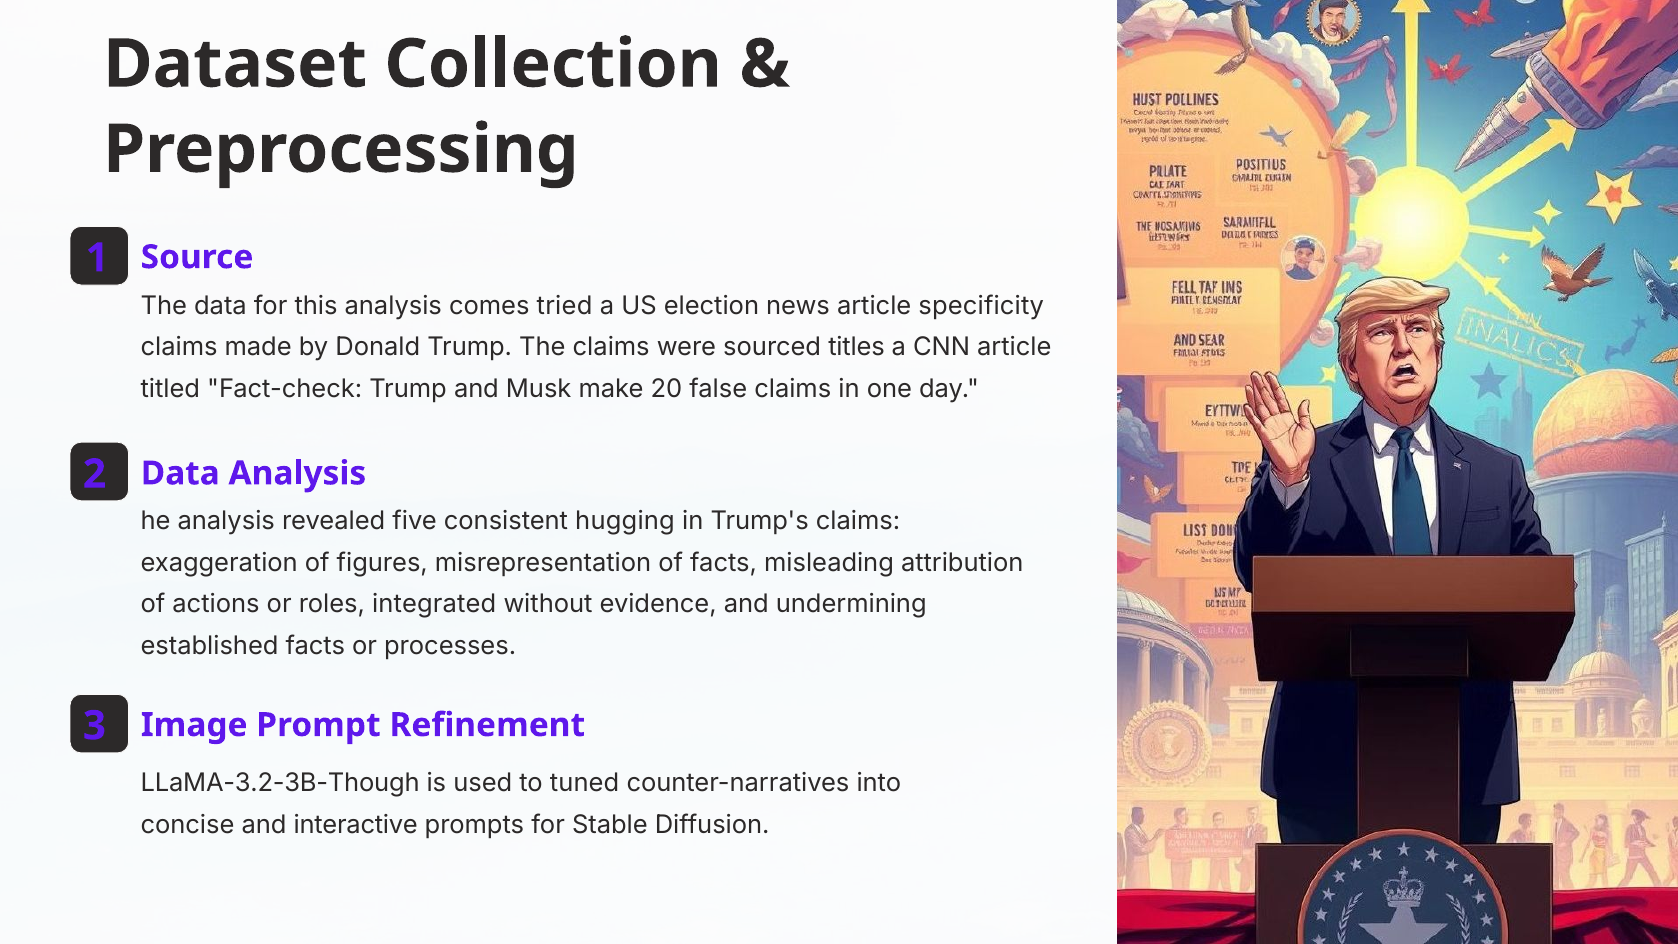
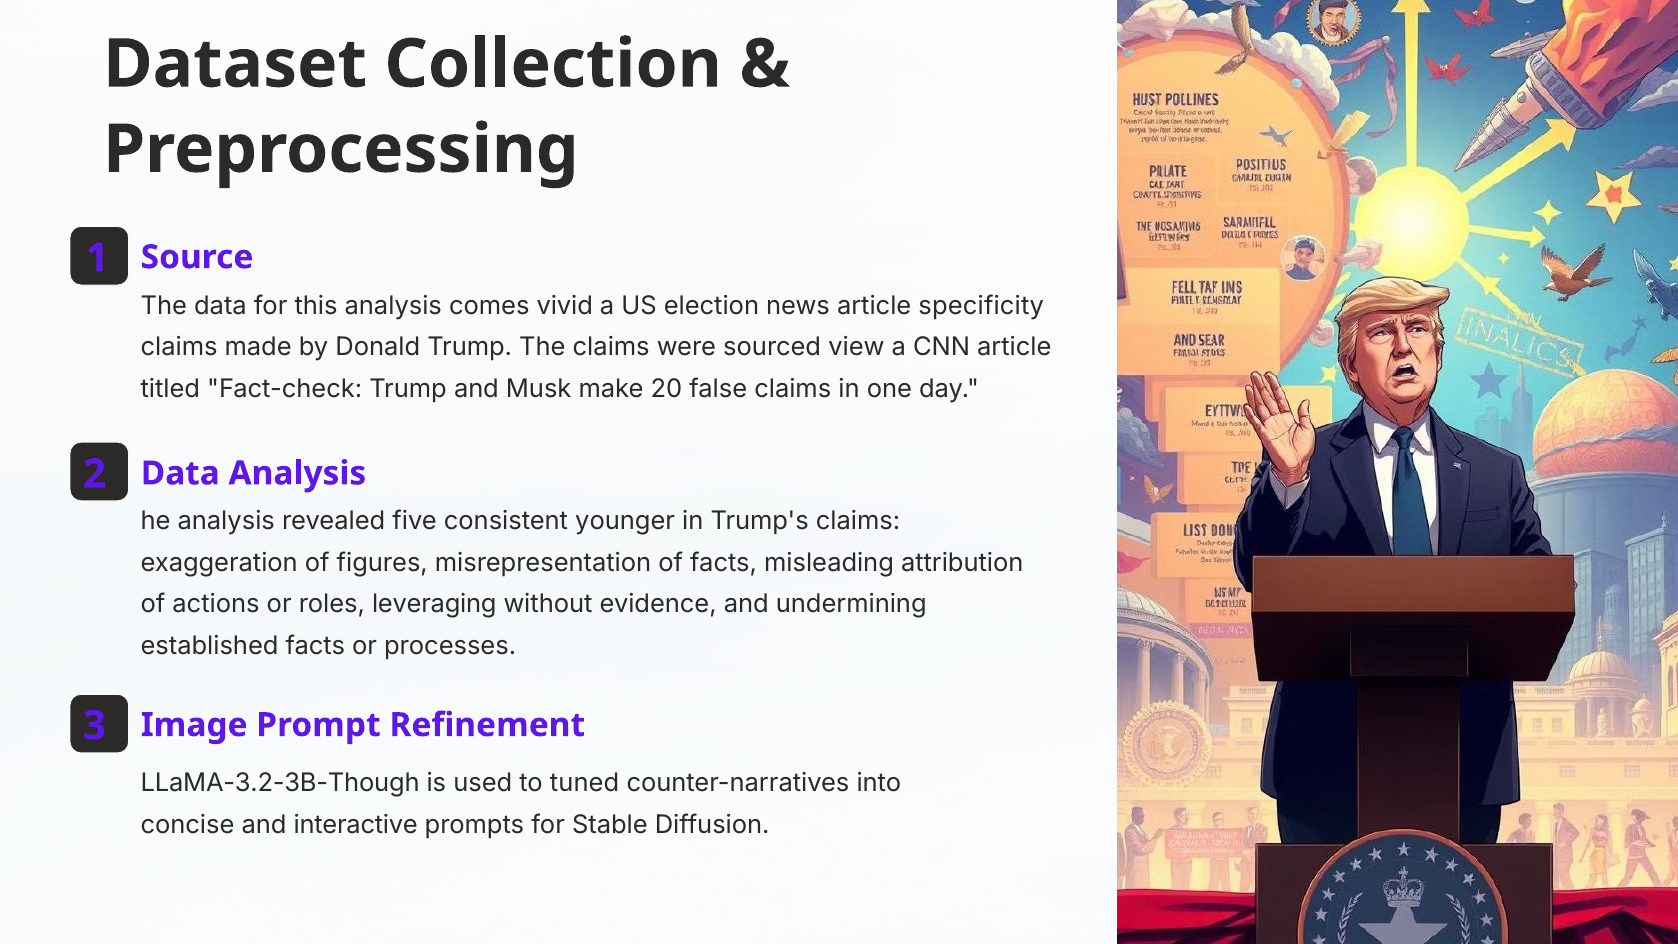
tried: tried -> vivid
titles: titles -> view
hugging: hugging -> younger
integrated: integrated -> leveraging
